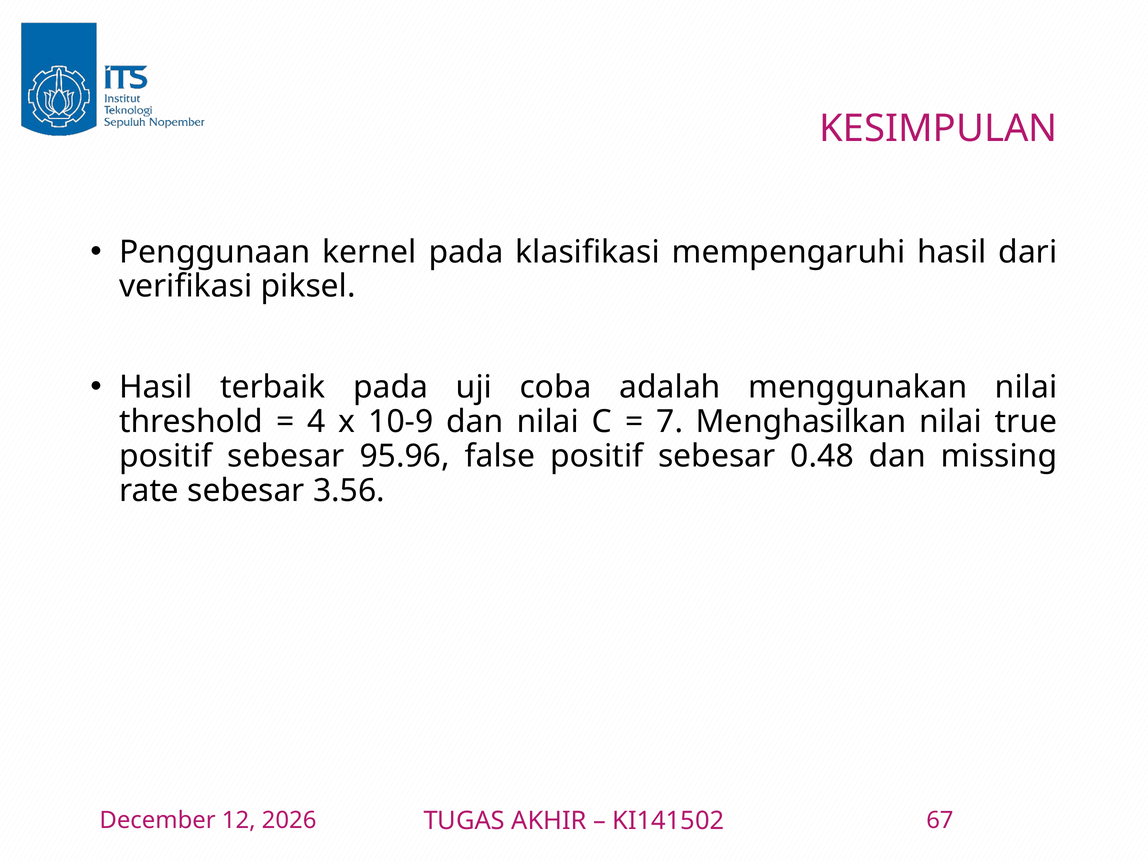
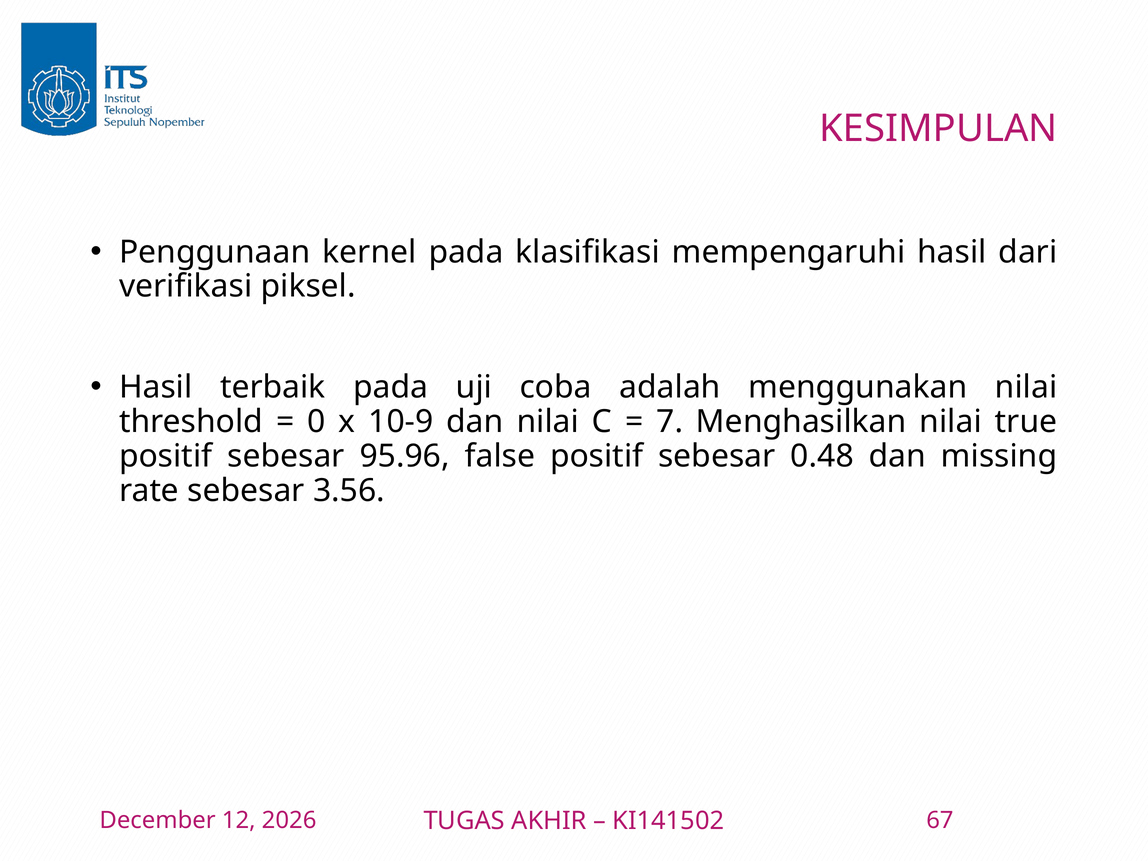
4: 4 -> 0
